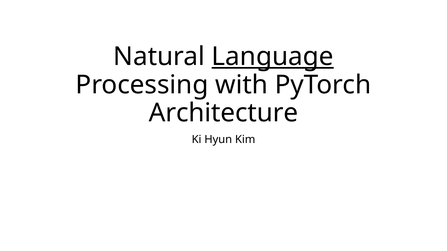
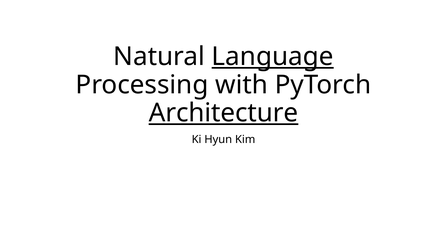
Architecture underline: none -> present
